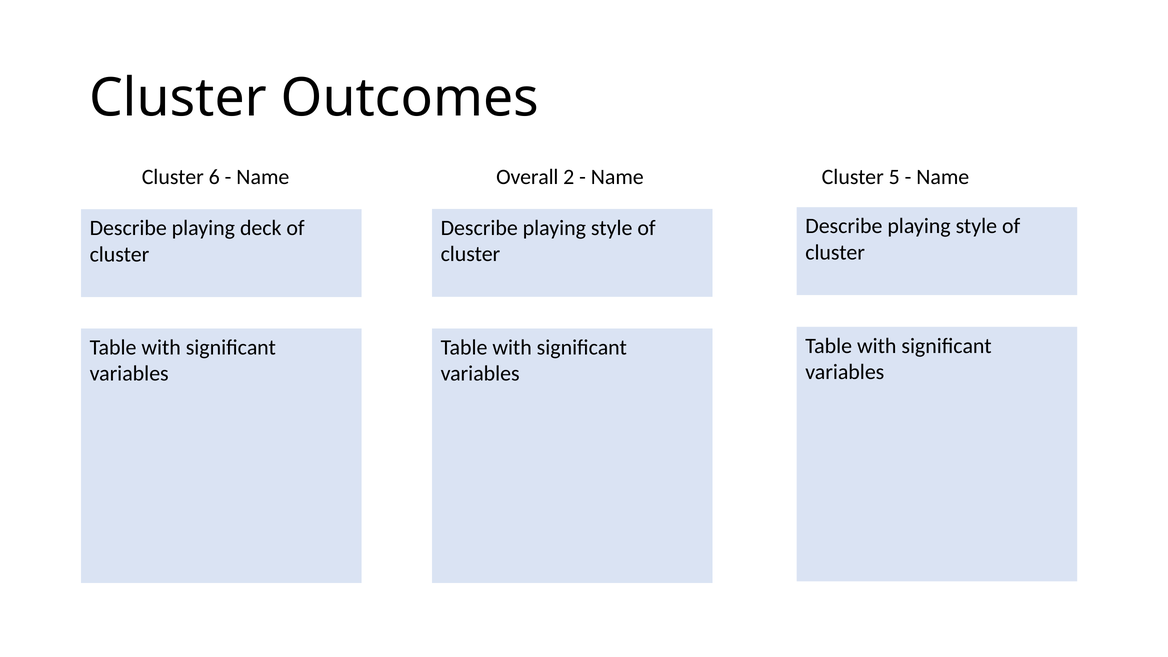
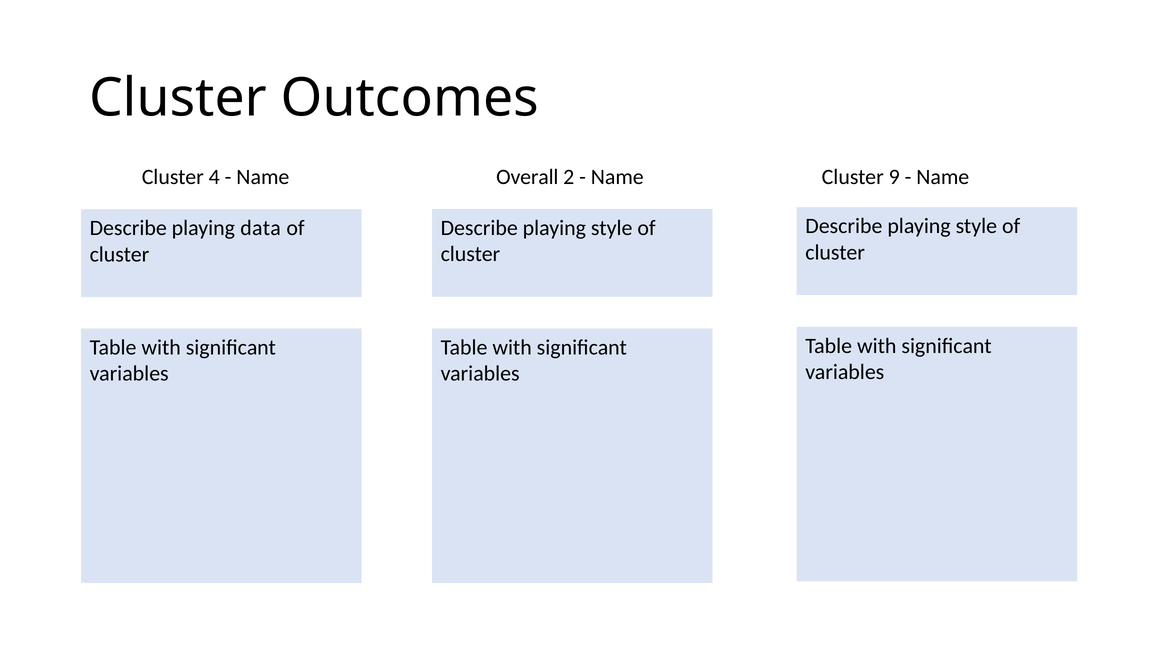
6: 6 -> 4
5: 5 -> 9
deck: deck -> data
